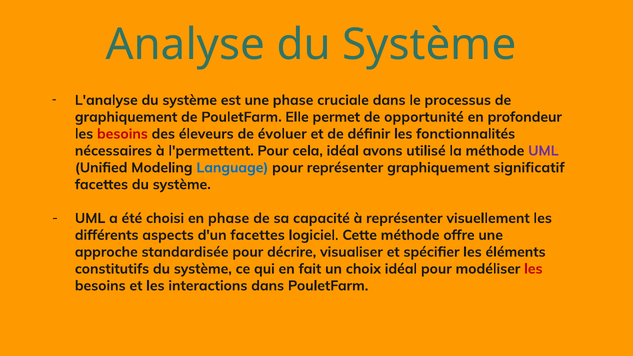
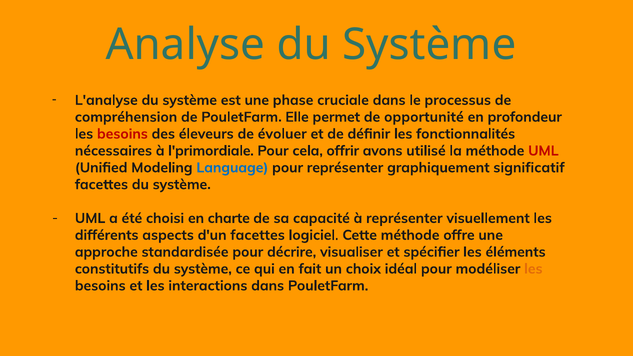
graphiquement at (126, 117): graphiquement -> compréhension
l'permettent: l'permettent -> l'primordiale
cela idéal: idéal -> offrir
UML at (543, 151) colour: purple -> red
en phase: phase -> charte
les at (533, 269) colour: red -> orange
